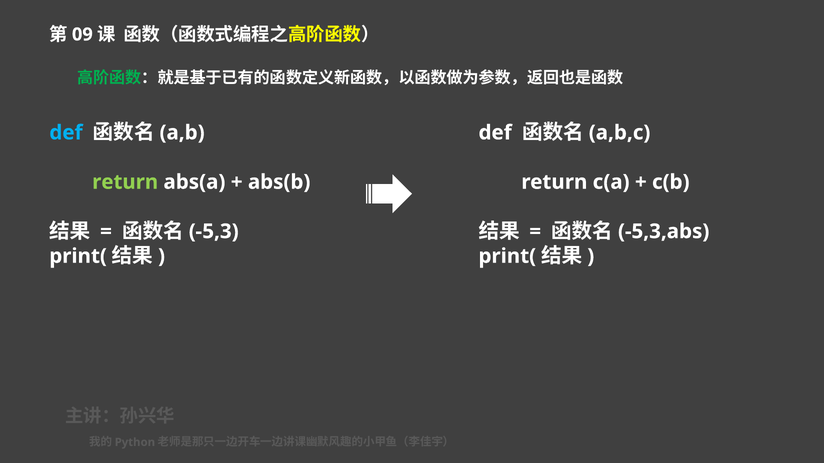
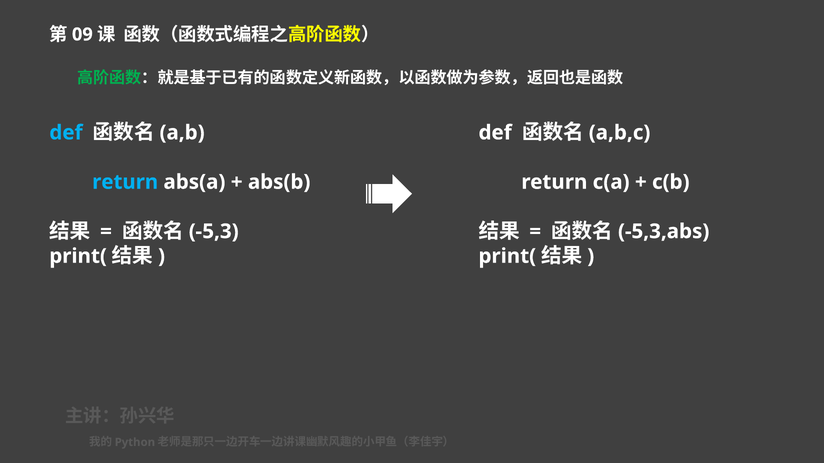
return at (125, 182) colour: light green -> light blue
